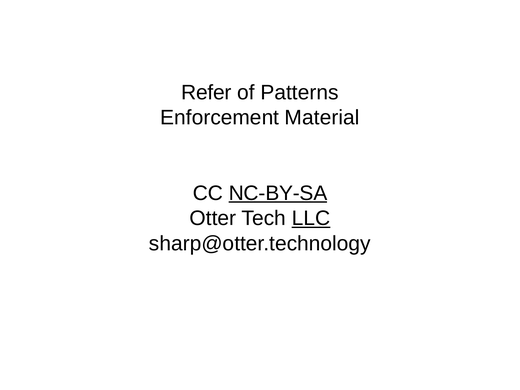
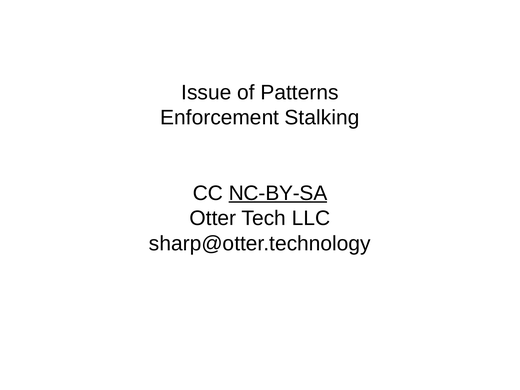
Refer: Refer -> Issue
Material: Material -> Stalking
LLC underline: present -> none
